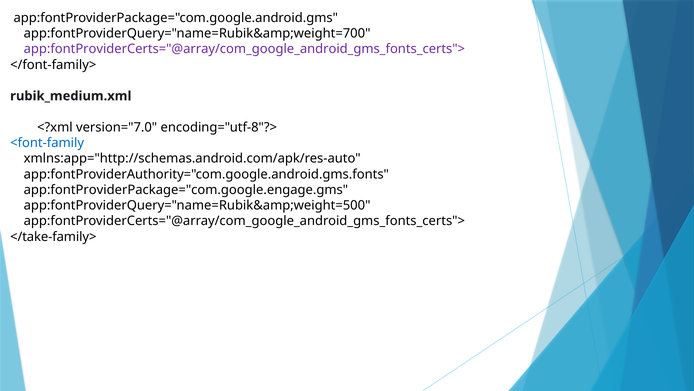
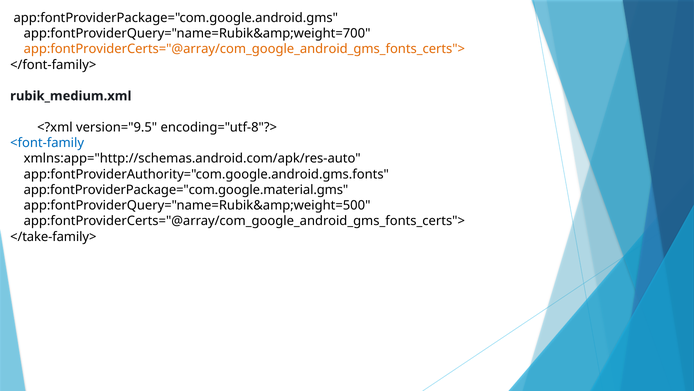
app:fontProviderCerts="@array/com_google_android_gms_fonts_certs"> at (244, 49) colour: purple -> orange
version="7.0: version="7.0 -> version="9.5
app:fontProviderPackage="com.google.engage.gms: app:fontProviderPackage="com.google.engage.gms -> app:fontProviderPackage="com.google.material.gms
